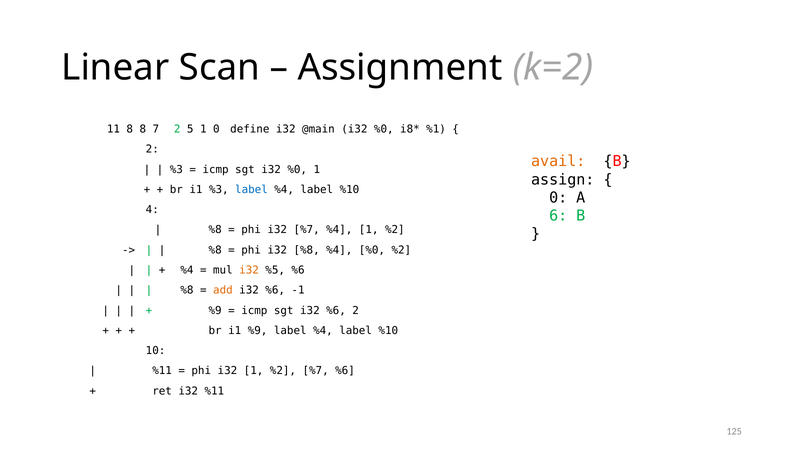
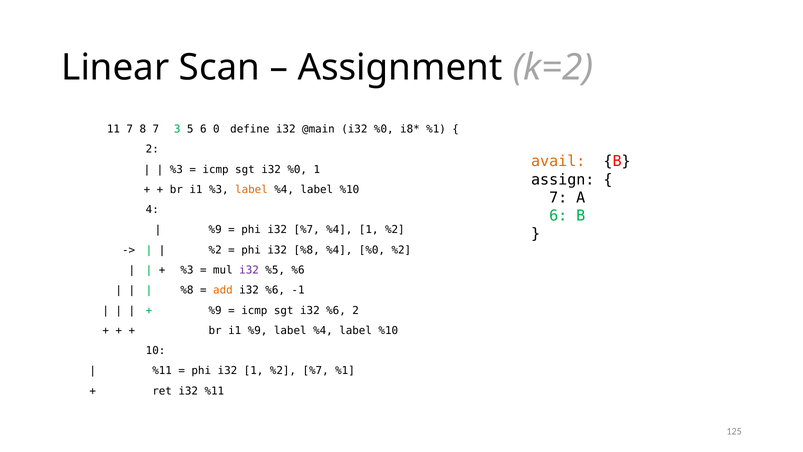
11 8: 8 -> 7
7 2: 2 -> 3
5 1: 1 -> 6
label at (251, 189) colour: blue -> orange
0 at (558, 198): 0 -> 7
%8 at (215, 230): %8 -> %9
%8 at (215, 250): %8 -> %2
%4 at (187, 270): %4 -> %3
i32 at (249, 270) colour: orange -> purple
%7 %6: %6 -> %1
